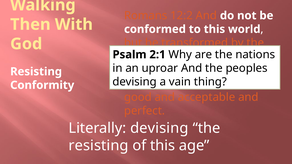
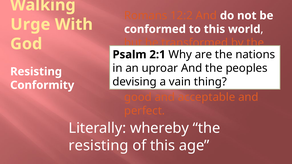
Then: Then -> Urge
Literally devising: devising -> whereby
